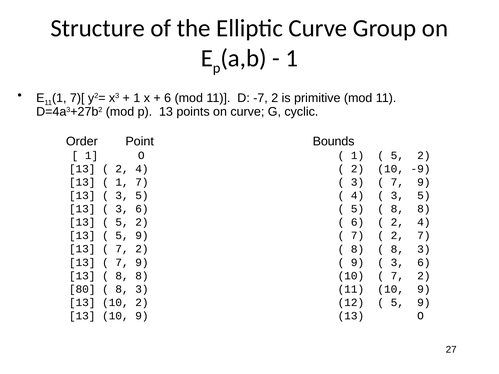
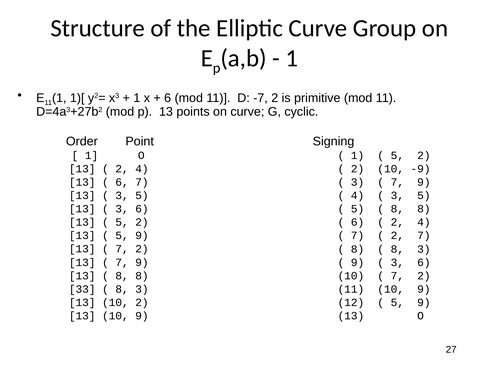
7)[: 7)[ -> 1)[
Bounds: Bounds -> Signing
1 at (122, 182): 1 -> 6
80: 80 -> 33
